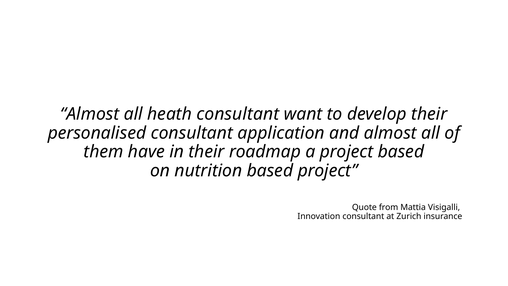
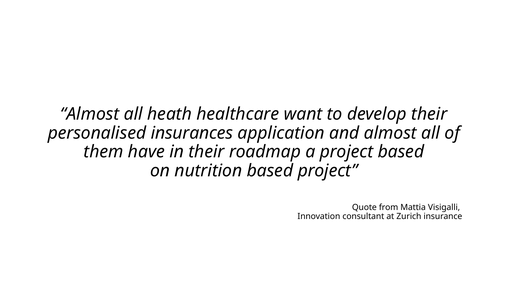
heath consultant: consultant -> healthcare
personalised consultant: consultant -> insurances
